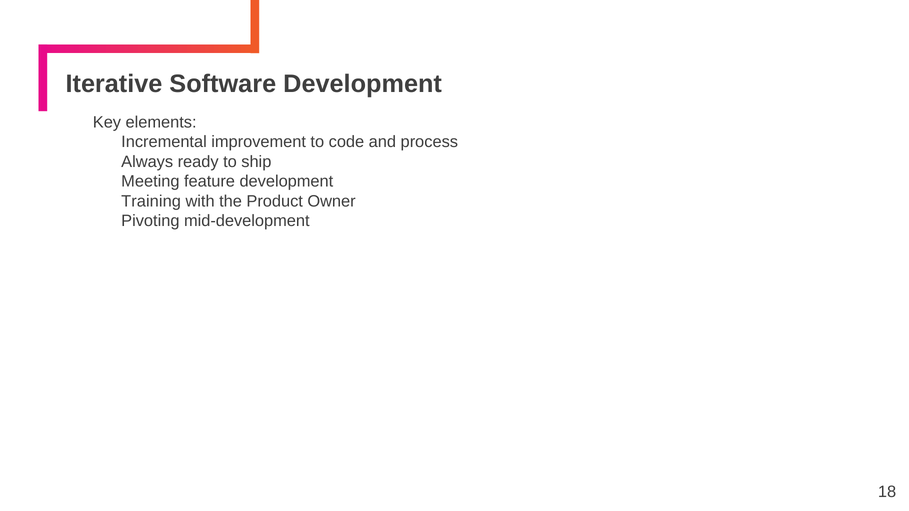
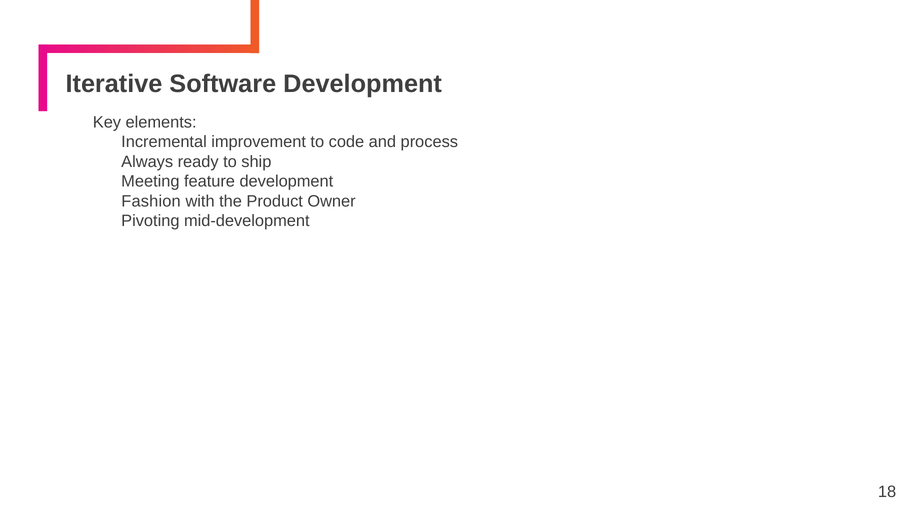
Training: Training -> Fashion
